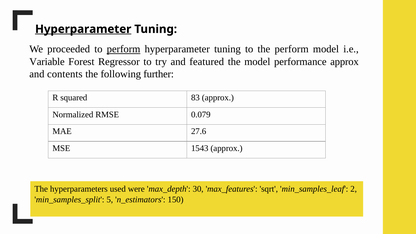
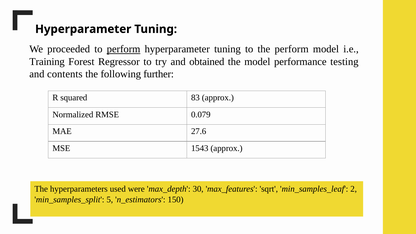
Hyperparameter at (83, 29) underline: present -> none
Variable: Variable -> Training
featured: featured -> obtained
performance approx: approx -> testing
